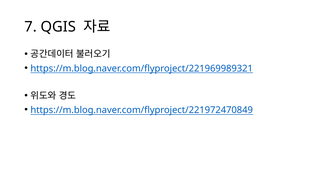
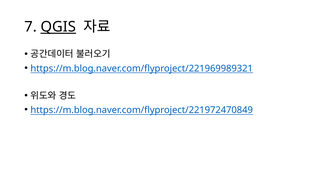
QGIS underline: none -> present
